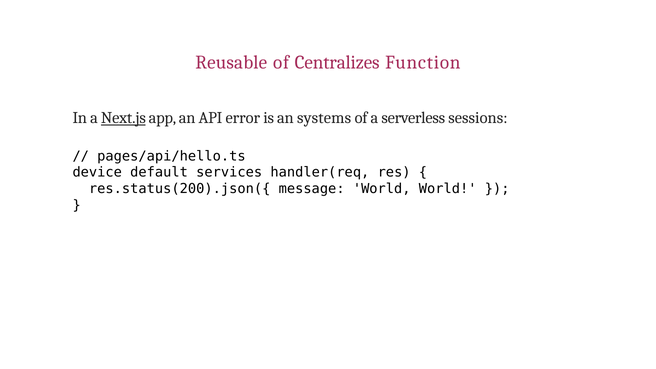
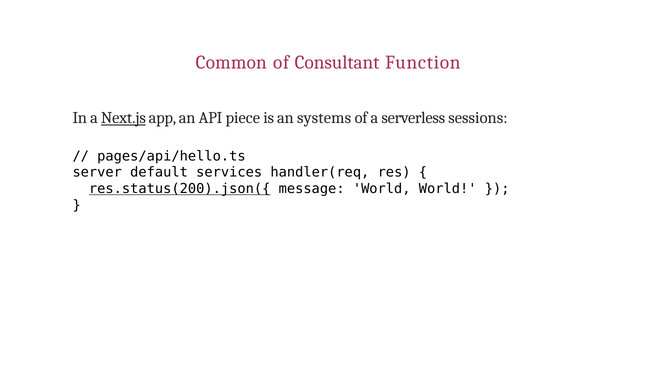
Reusable: Reusable -> Common
Centralizes: Centralizes -> Consultant
error: error -> piece
device: device -> server
res.status(200).json({ underline: none -> present
